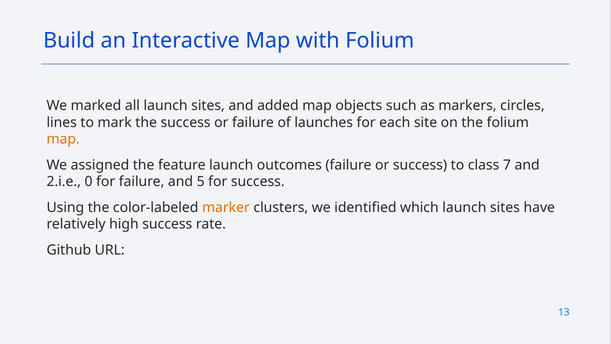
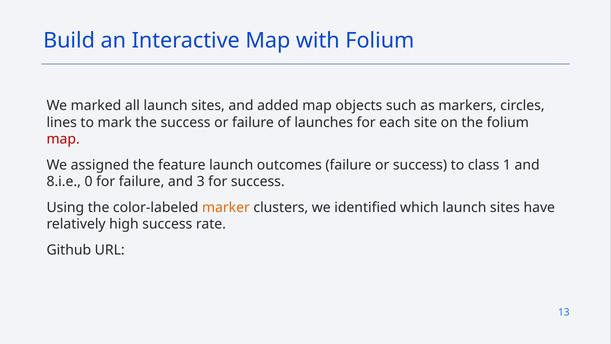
map at (63, 139) colour: orange -> red
7: 7 -> 1
2.i.e: 2.i.e -> 8.i.e
5: 5 -> 3
